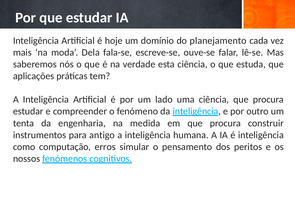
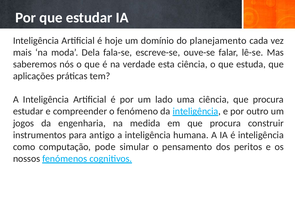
tenta: tenta -> jogos
erros: erros -> pode
